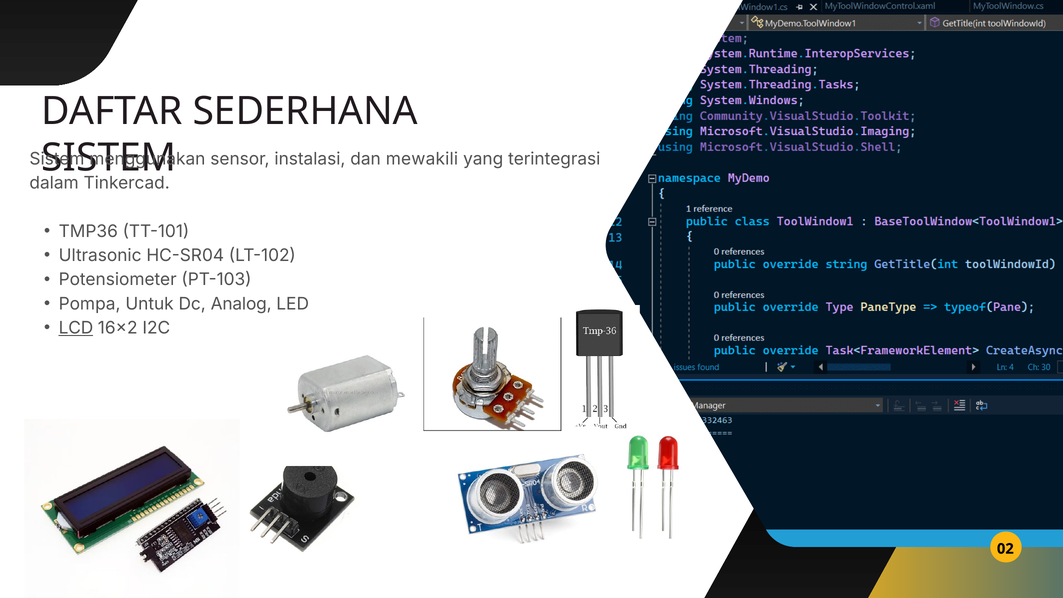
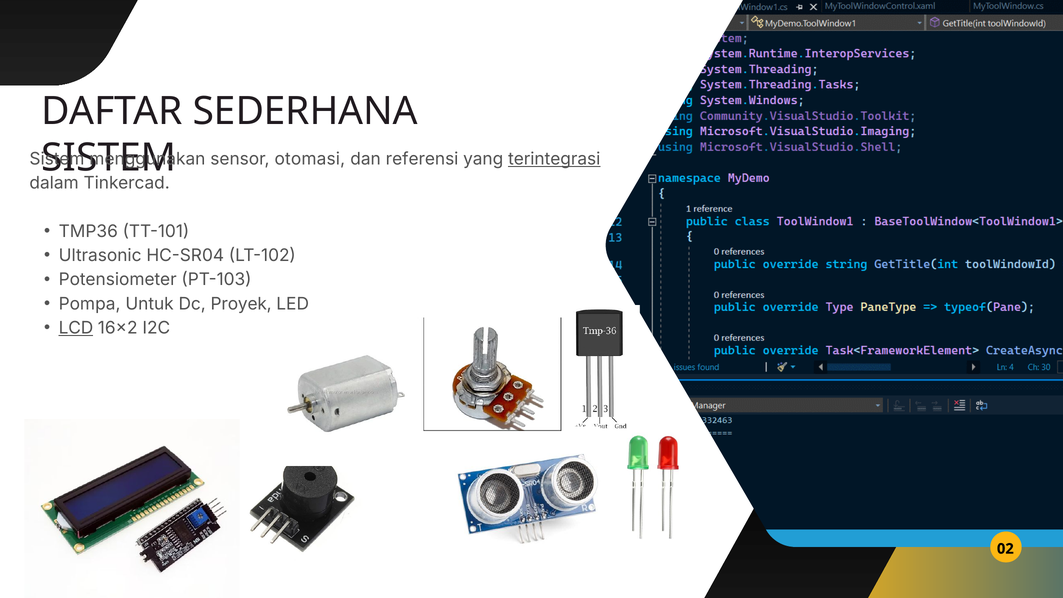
instalasi: instalasi -> otomasi
mewakili: mewakili -> referensi
terintegrasi underline: none -> present
Analog: Analog -> Proyek
